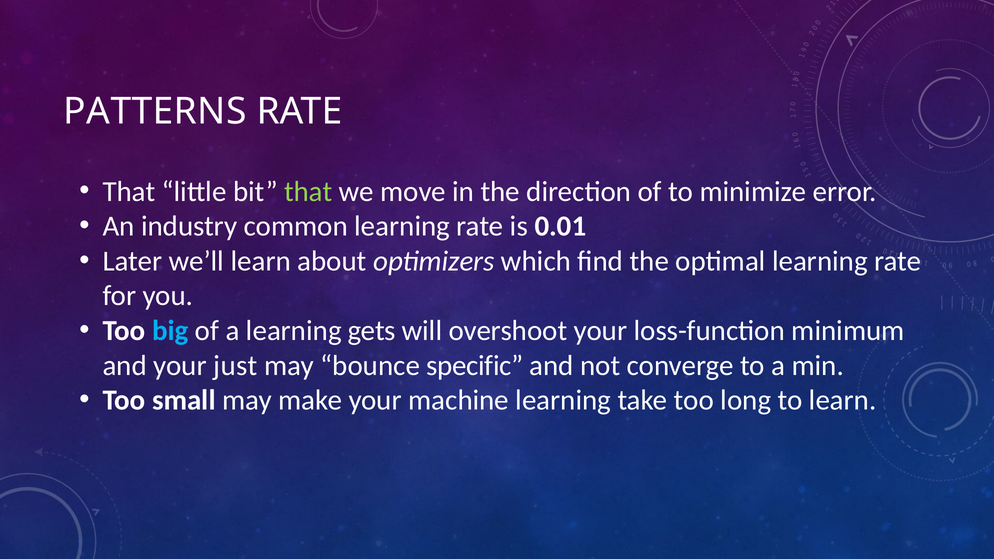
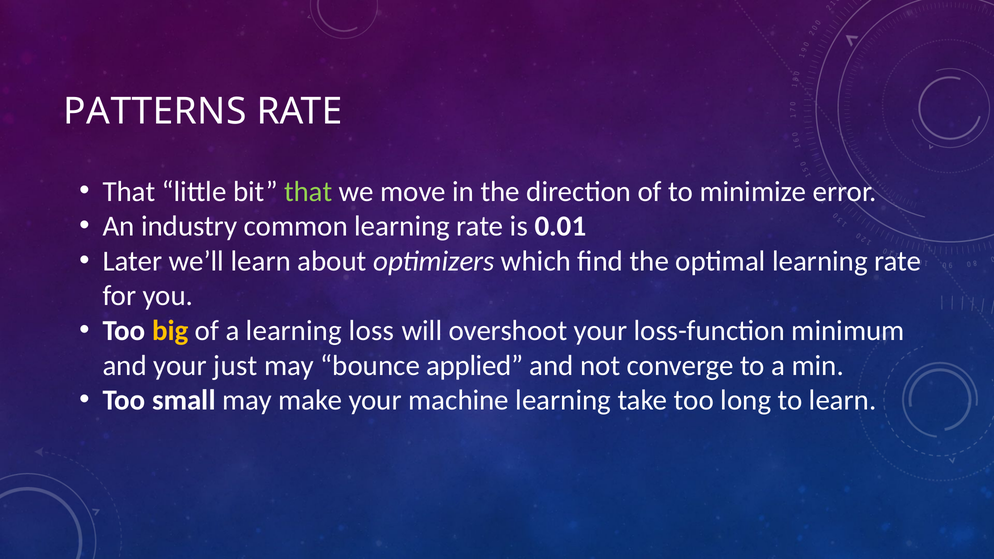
big colour: light blue -> yellow
gets: gets -> loss
specific: specific -> applied
